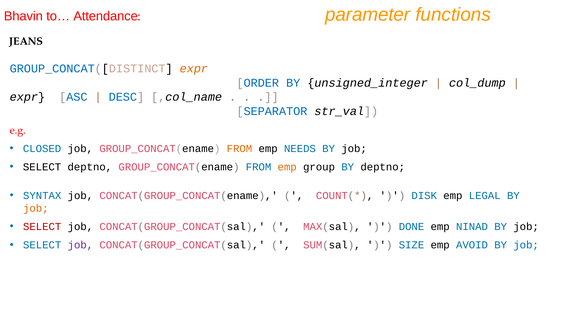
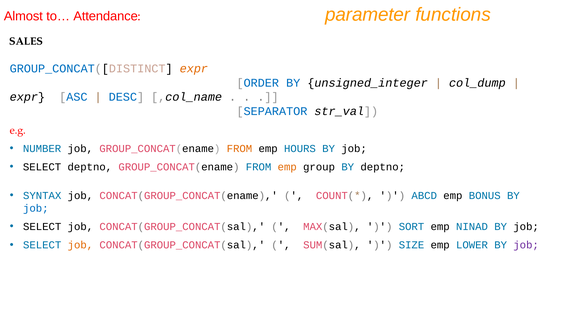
Bhavin: Bhavin -> Almost
JEANS: JEANS -> SALES
CLOSED: CLOSED -> NUMBER
NEEDS: NEEDS -> HOURS
DISK: DISK -> ABCD
LEGAL: LEGAL -> BONUS
job at (36, 208) colour: orange -> blue
SELECT at (42, 226) colour: red -> black
DONE: DONE -> SORT
job at (80, 245) colour: purple -> orange
AVOID: AVOID -> LOWER
job at (526, 245) colour: blue -> purple
